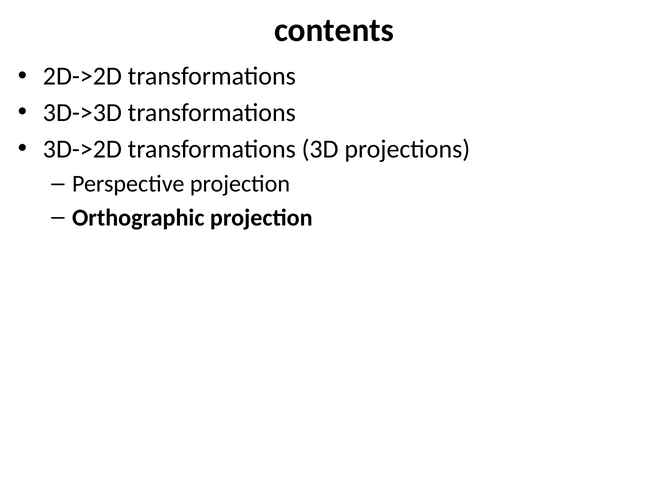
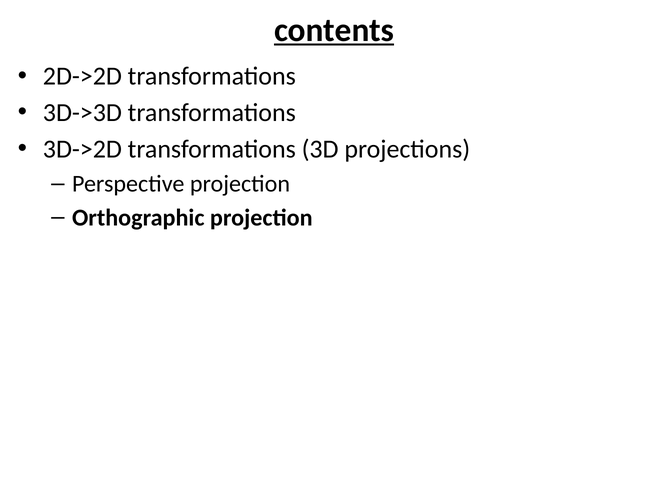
contents underline: none -> present
